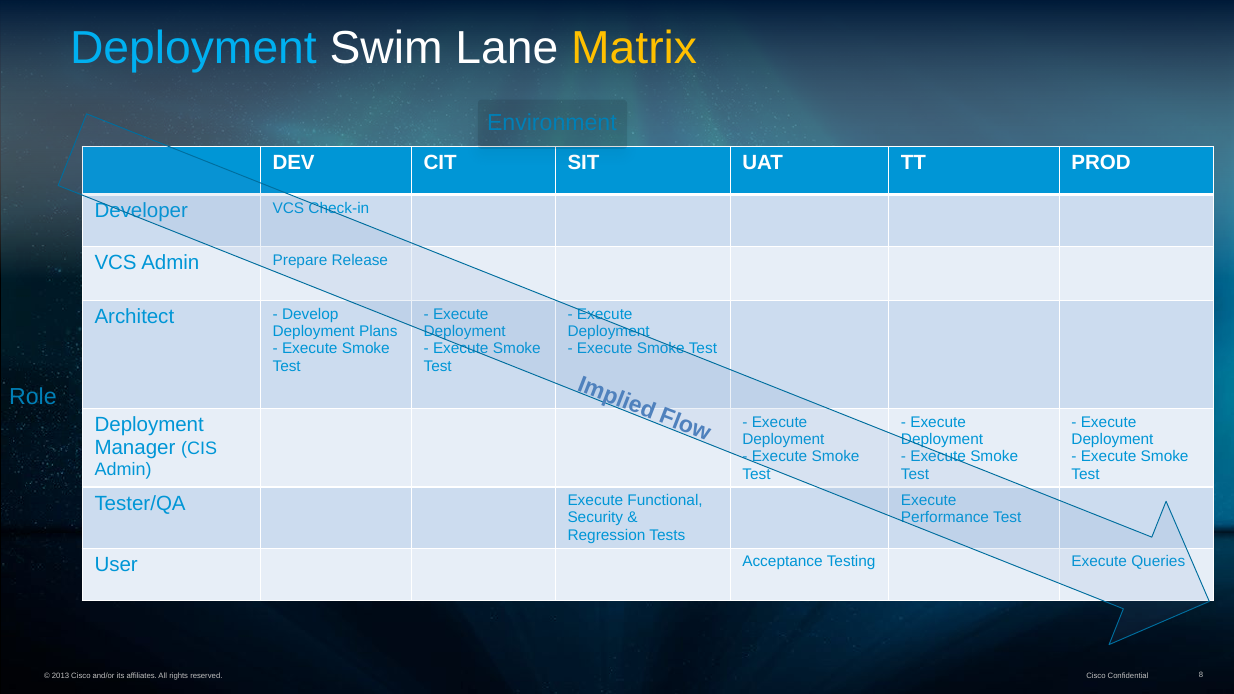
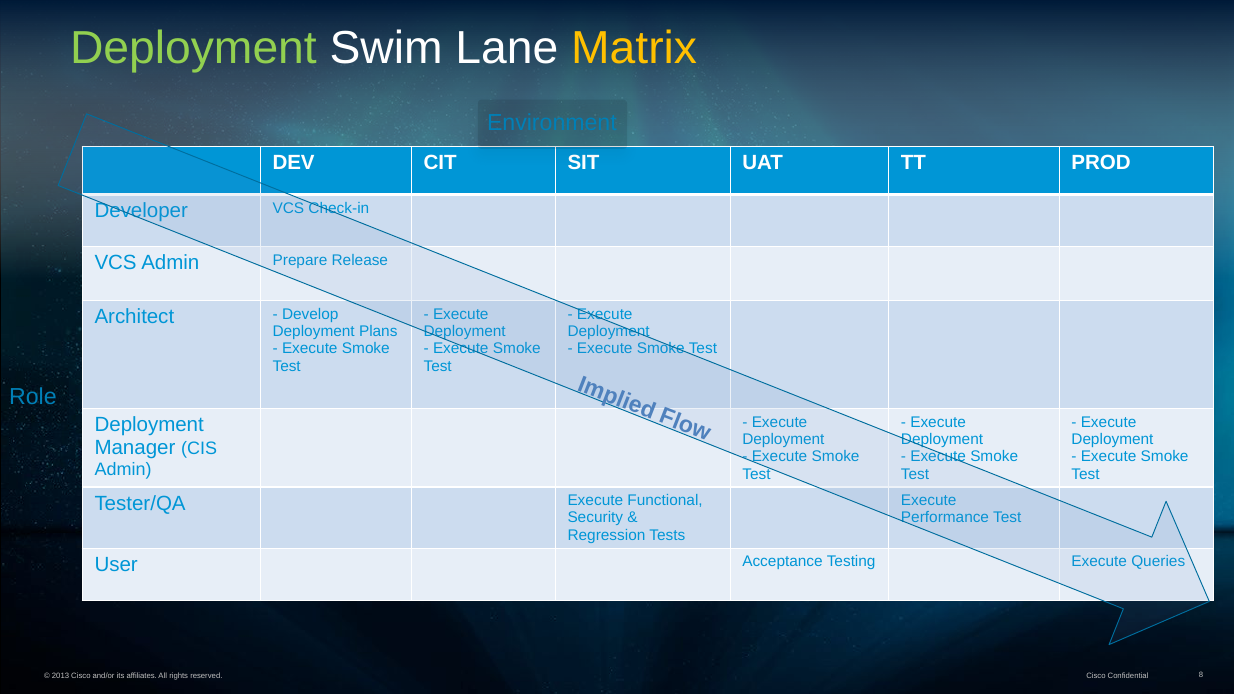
Deployment at (193, 48) colour: light blue -> light green
